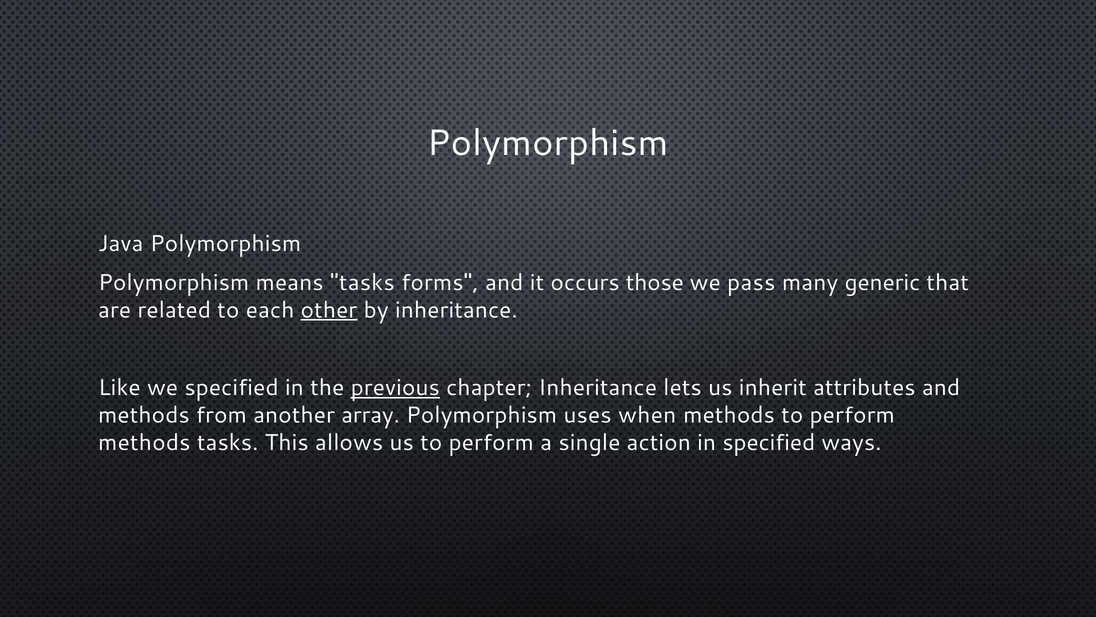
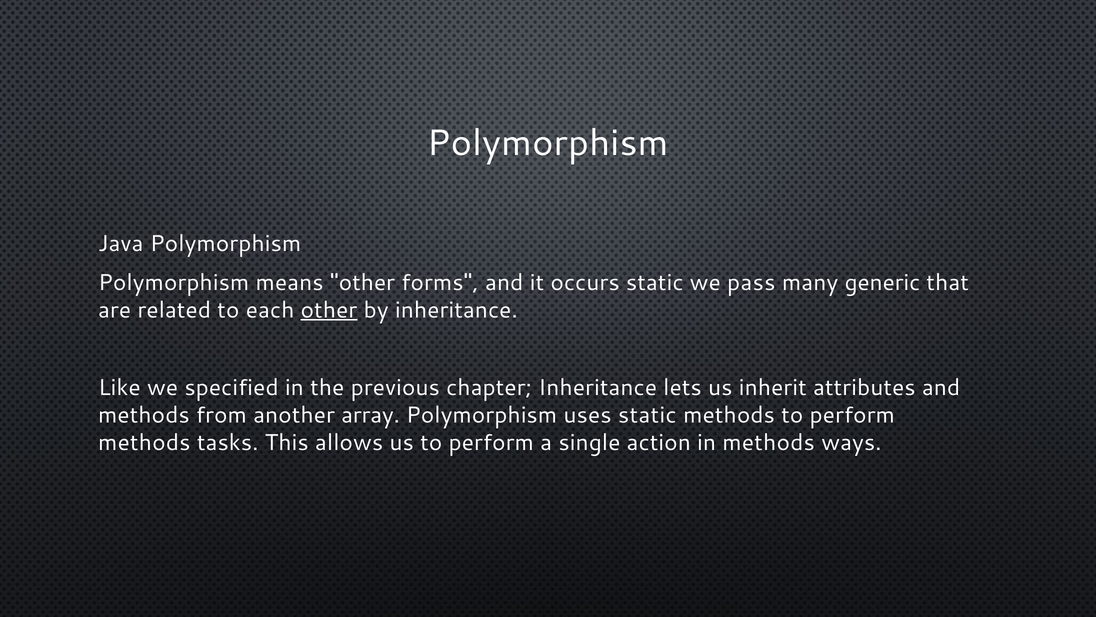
means tasks: tasks -> other
occurs those: those -> static
previous underline: present -> none
uses when: when -> static
in specified: specified -> methods
